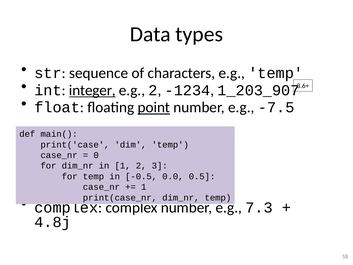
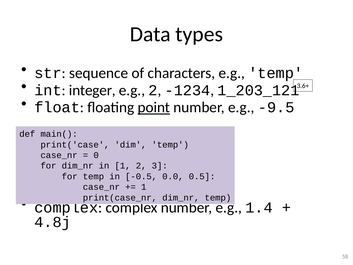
integer underline: present -> none
1_203_907: 1_203_907 -> 1_203_121
-7.5: -7.5 -> -9.5
7.3: 7.3 -> 1.4
